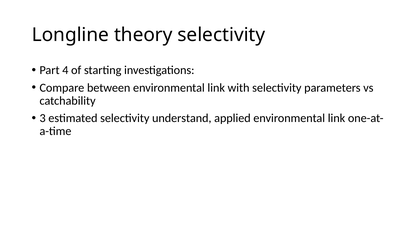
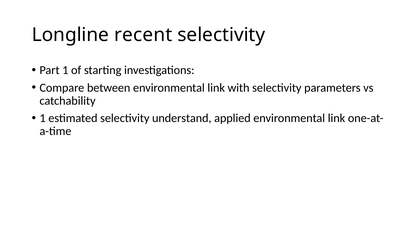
theory: theory -> recent
Part 4: 4 -> 1
3 at (43, 118): 3 -> 1
